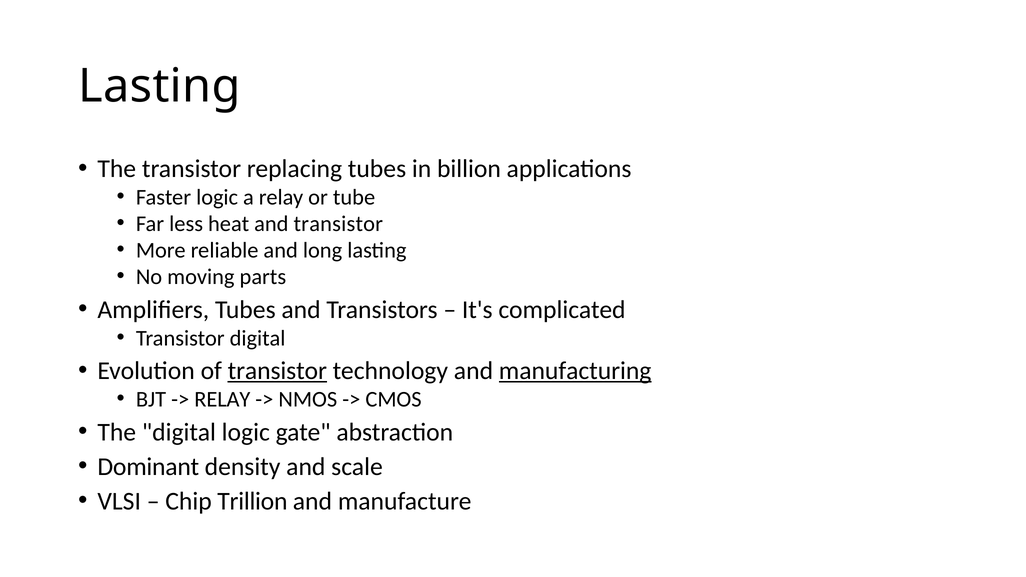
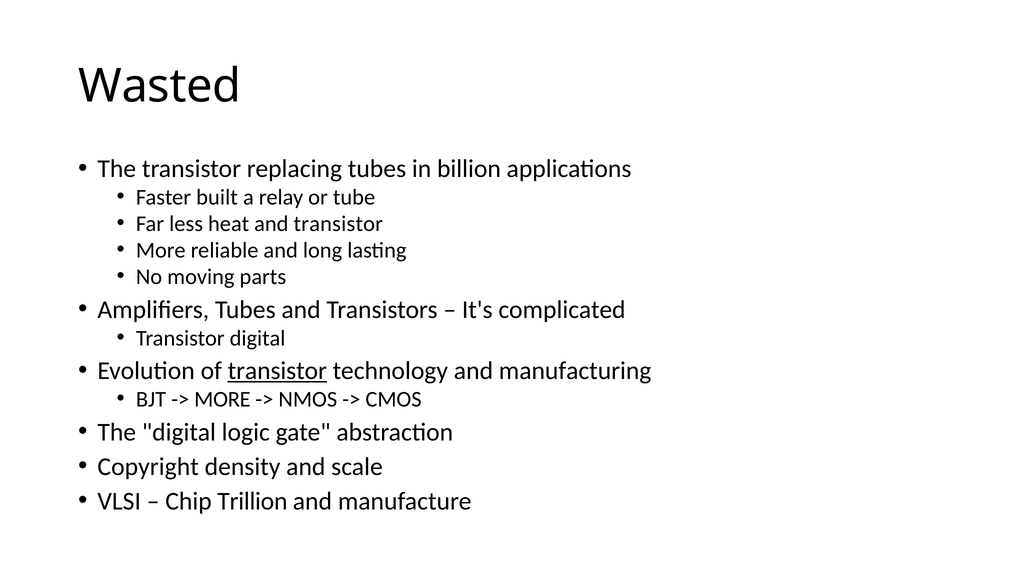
Lasting at (159, 86): Lasting -> Wasted
Faster logic: logic -> built
manufacturing underline: present -> none
RELAY at (222, 399): RELAY -> MORE
Dominant: Dominant -> Copyright
